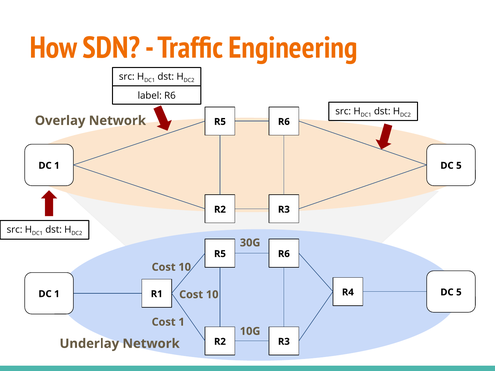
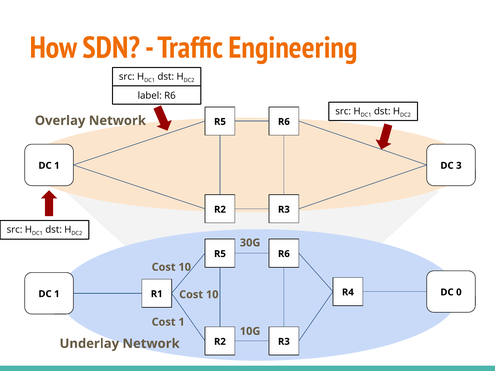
5 at (459, 166): 5 -> 3
1 DC 5: 5 -> 0
